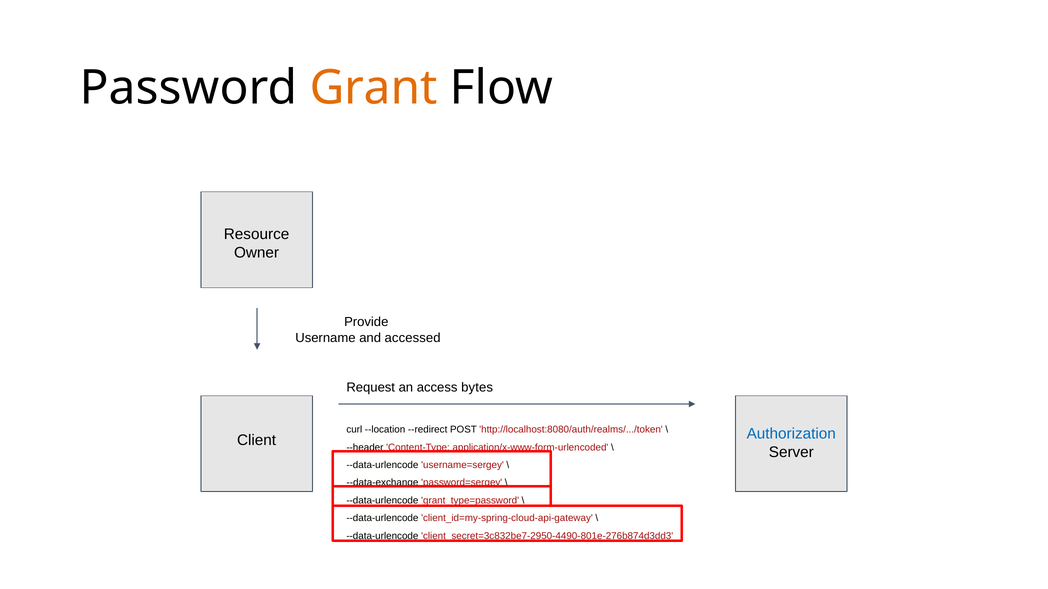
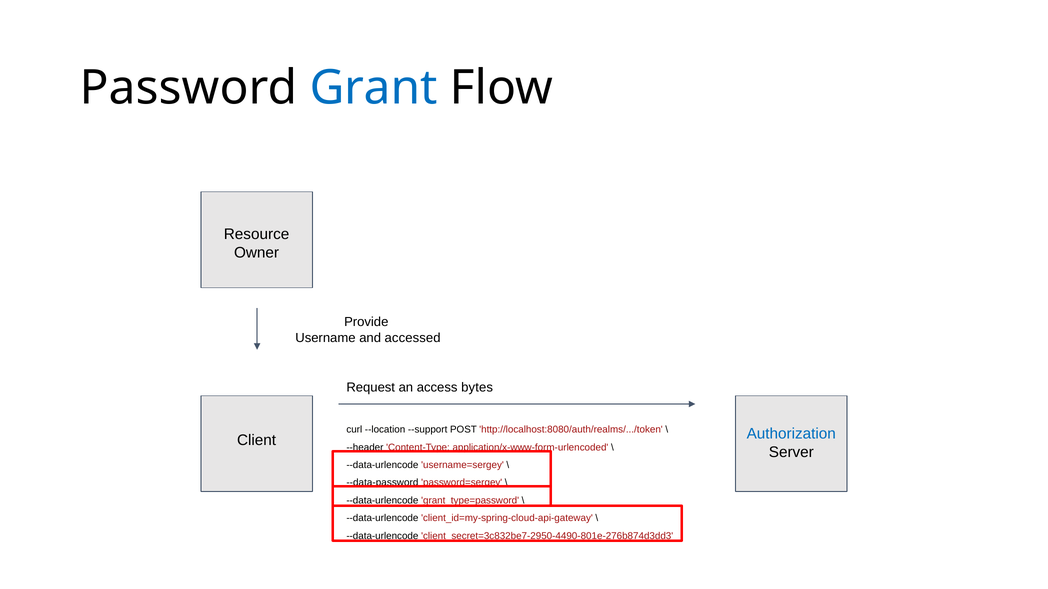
Grant colour: orange -> blue
--redirect: --redirect -> --support
--data-exchange: --data-exchange -> --data-password
